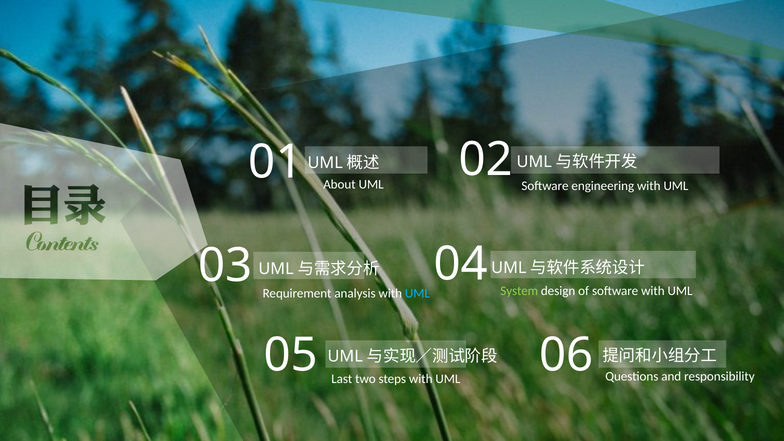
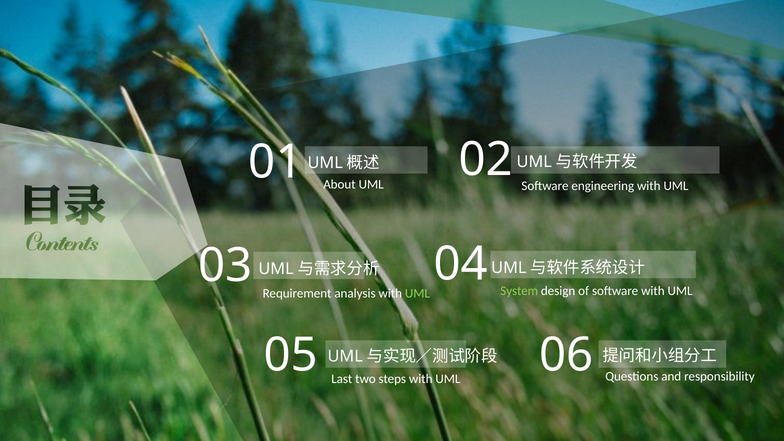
UML at (417, 294) colour: light blue -> light green
